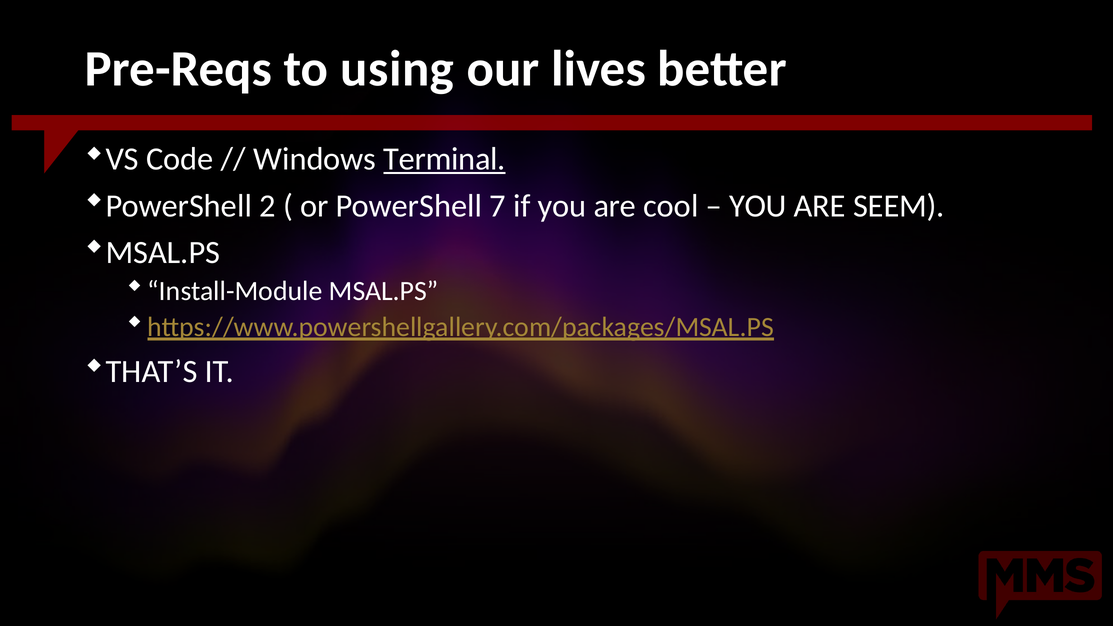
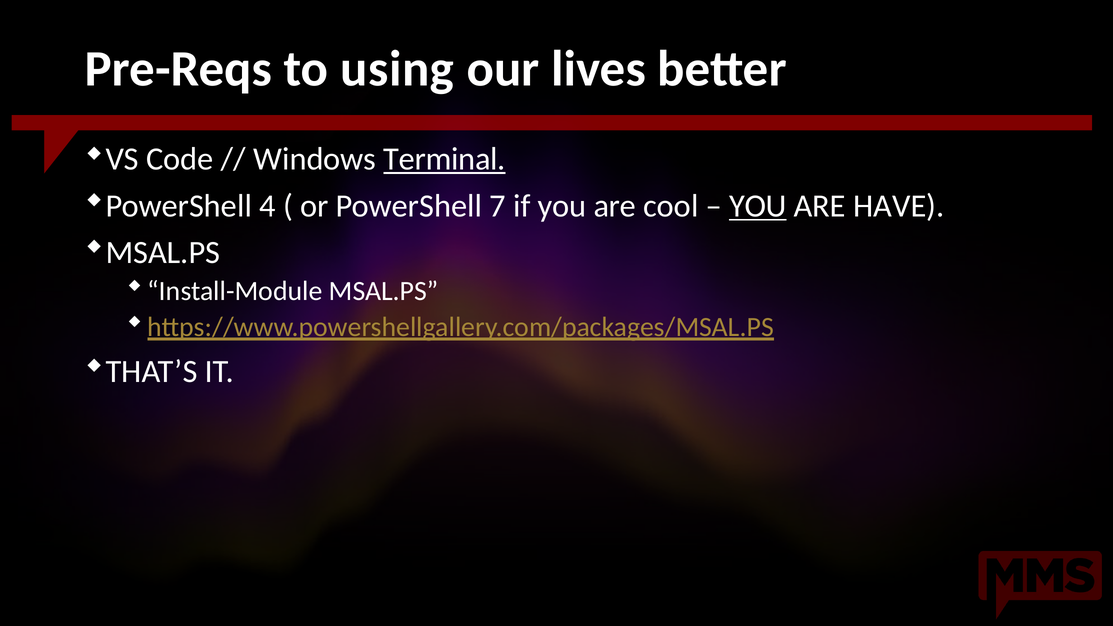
2: 2 -> 4
YOU at (758, 206) underline: none -> present
SEEM: SEEM -> HAVE
